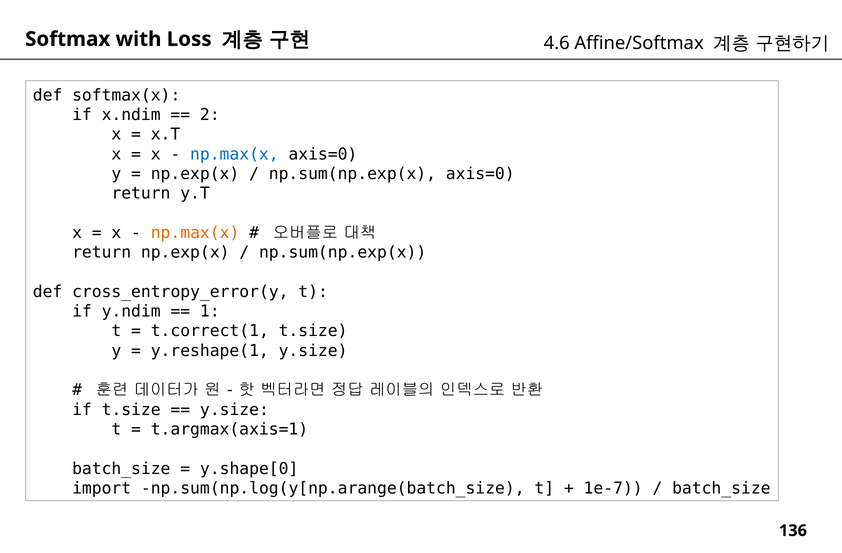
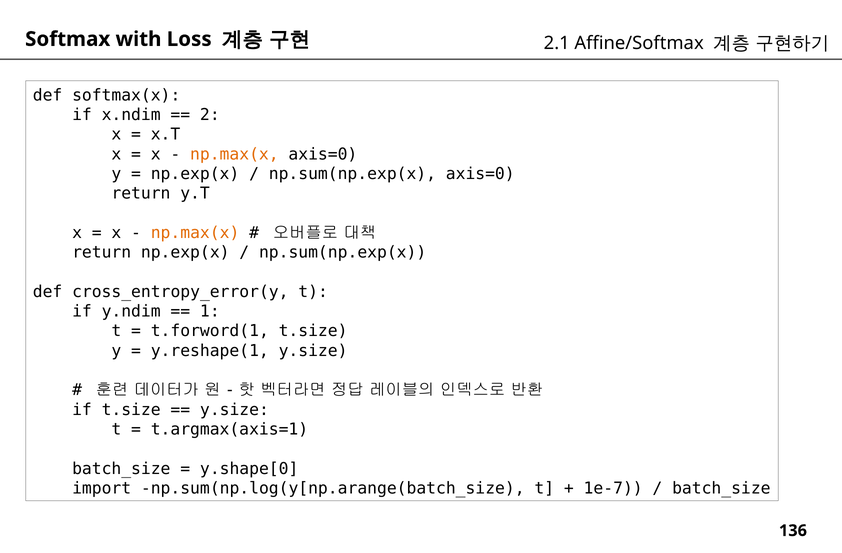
4.6: 4.6 -> 2.1
np.max(x at (234, 154) colour: blue -> orange
t.correct(1: t.correct(1 -> t.forword(1
